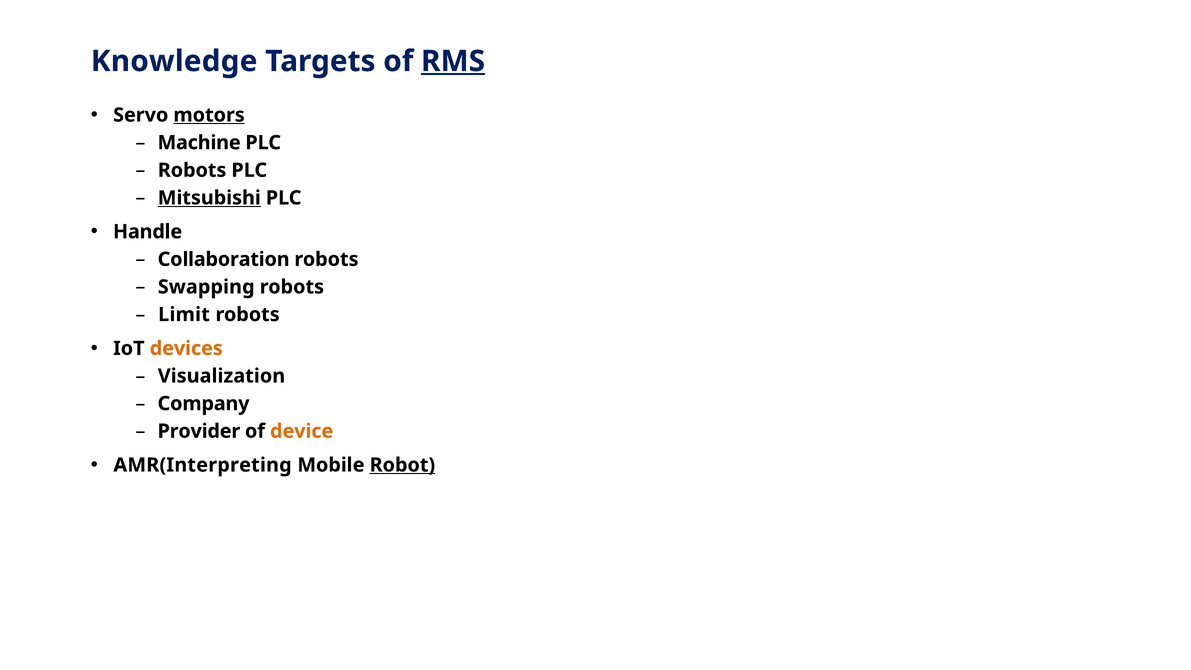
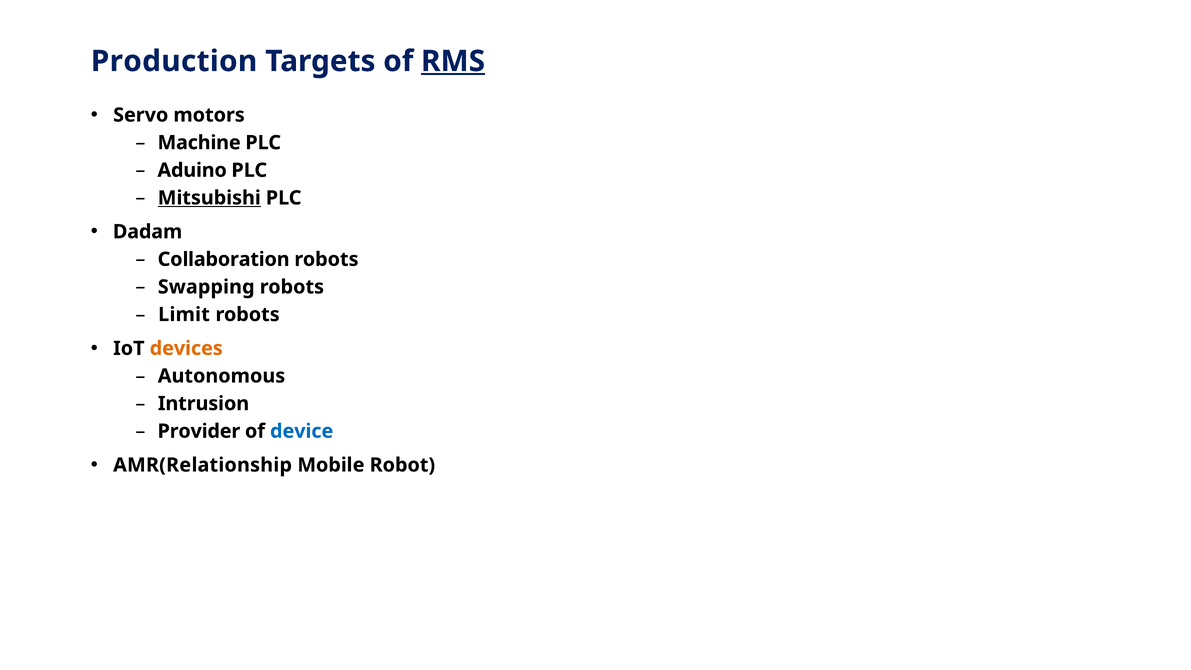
Knowledge: Knowledge -> Production
motors underline: present -> none
Robots at (192, 170): Robots -> Aduino
Handle: Handle -> Dadam
Visualization: Visualization -> Autonomous
Company: Company -> Intrusion
device colour: orange -> blue
AMR(Interpreting: AMR(Interpreting -> AMR(Relationship
Robot underline: present -> none
